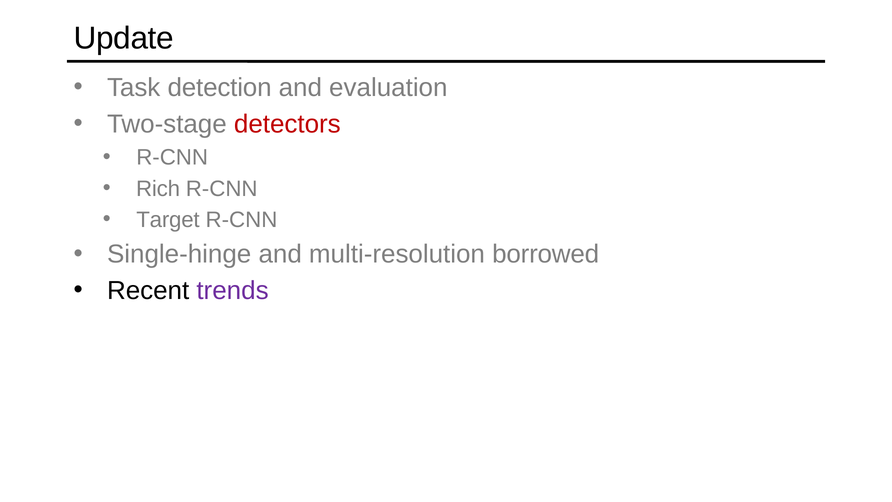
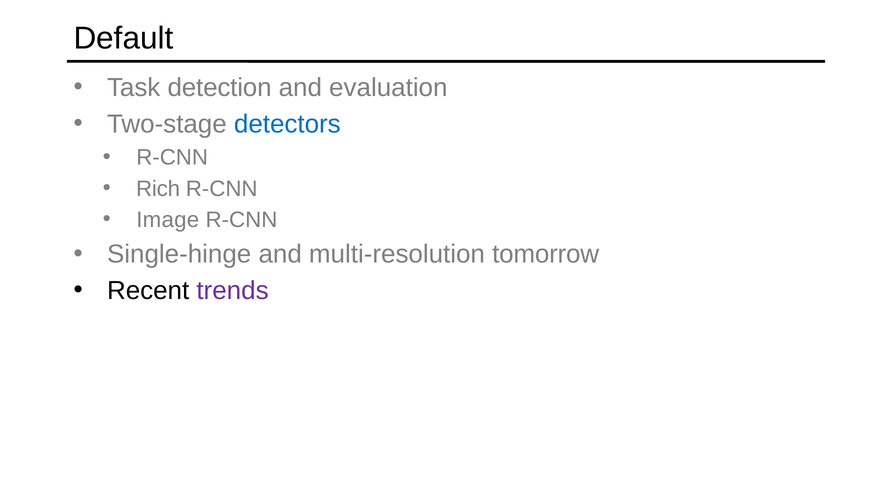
Update: Update -> Default
detectors colour: red -> blue
Target: Target -> Image
borrowed: borrowed -> tomorrow
